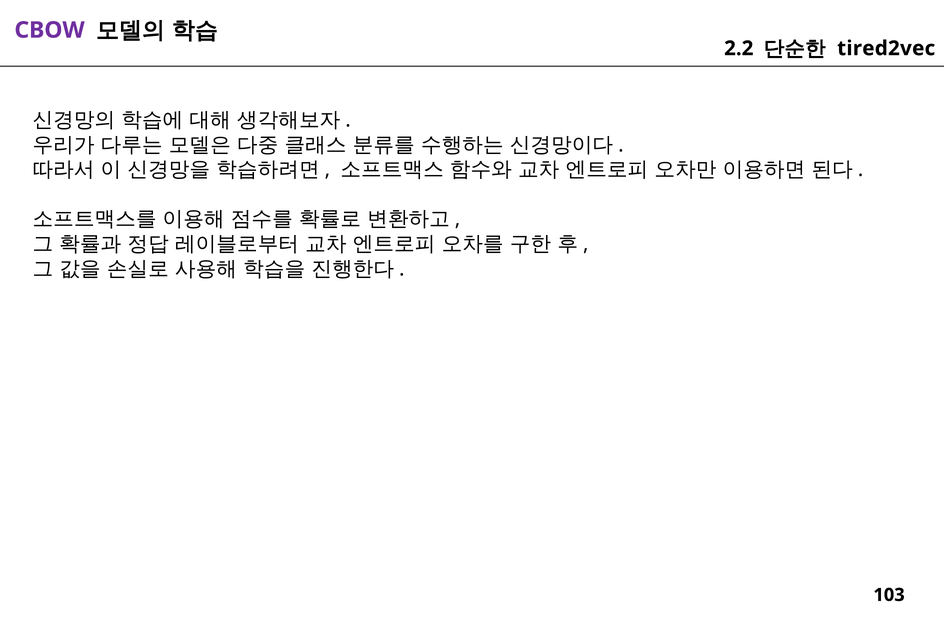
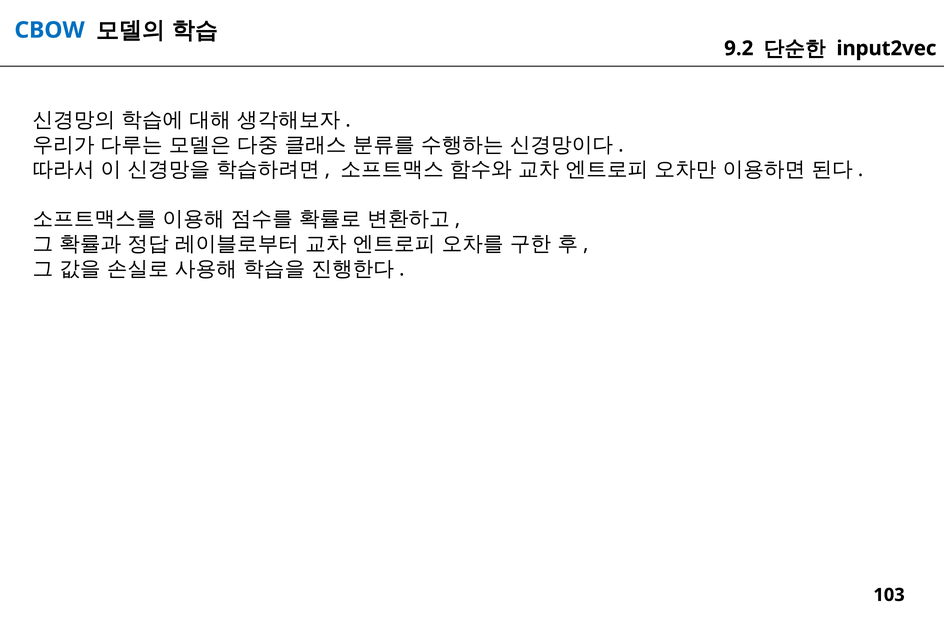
CBOW colour: purple -> blue
2.2: 2.2 -> 9.2
tired2vec: tired2vec -> input2vec
